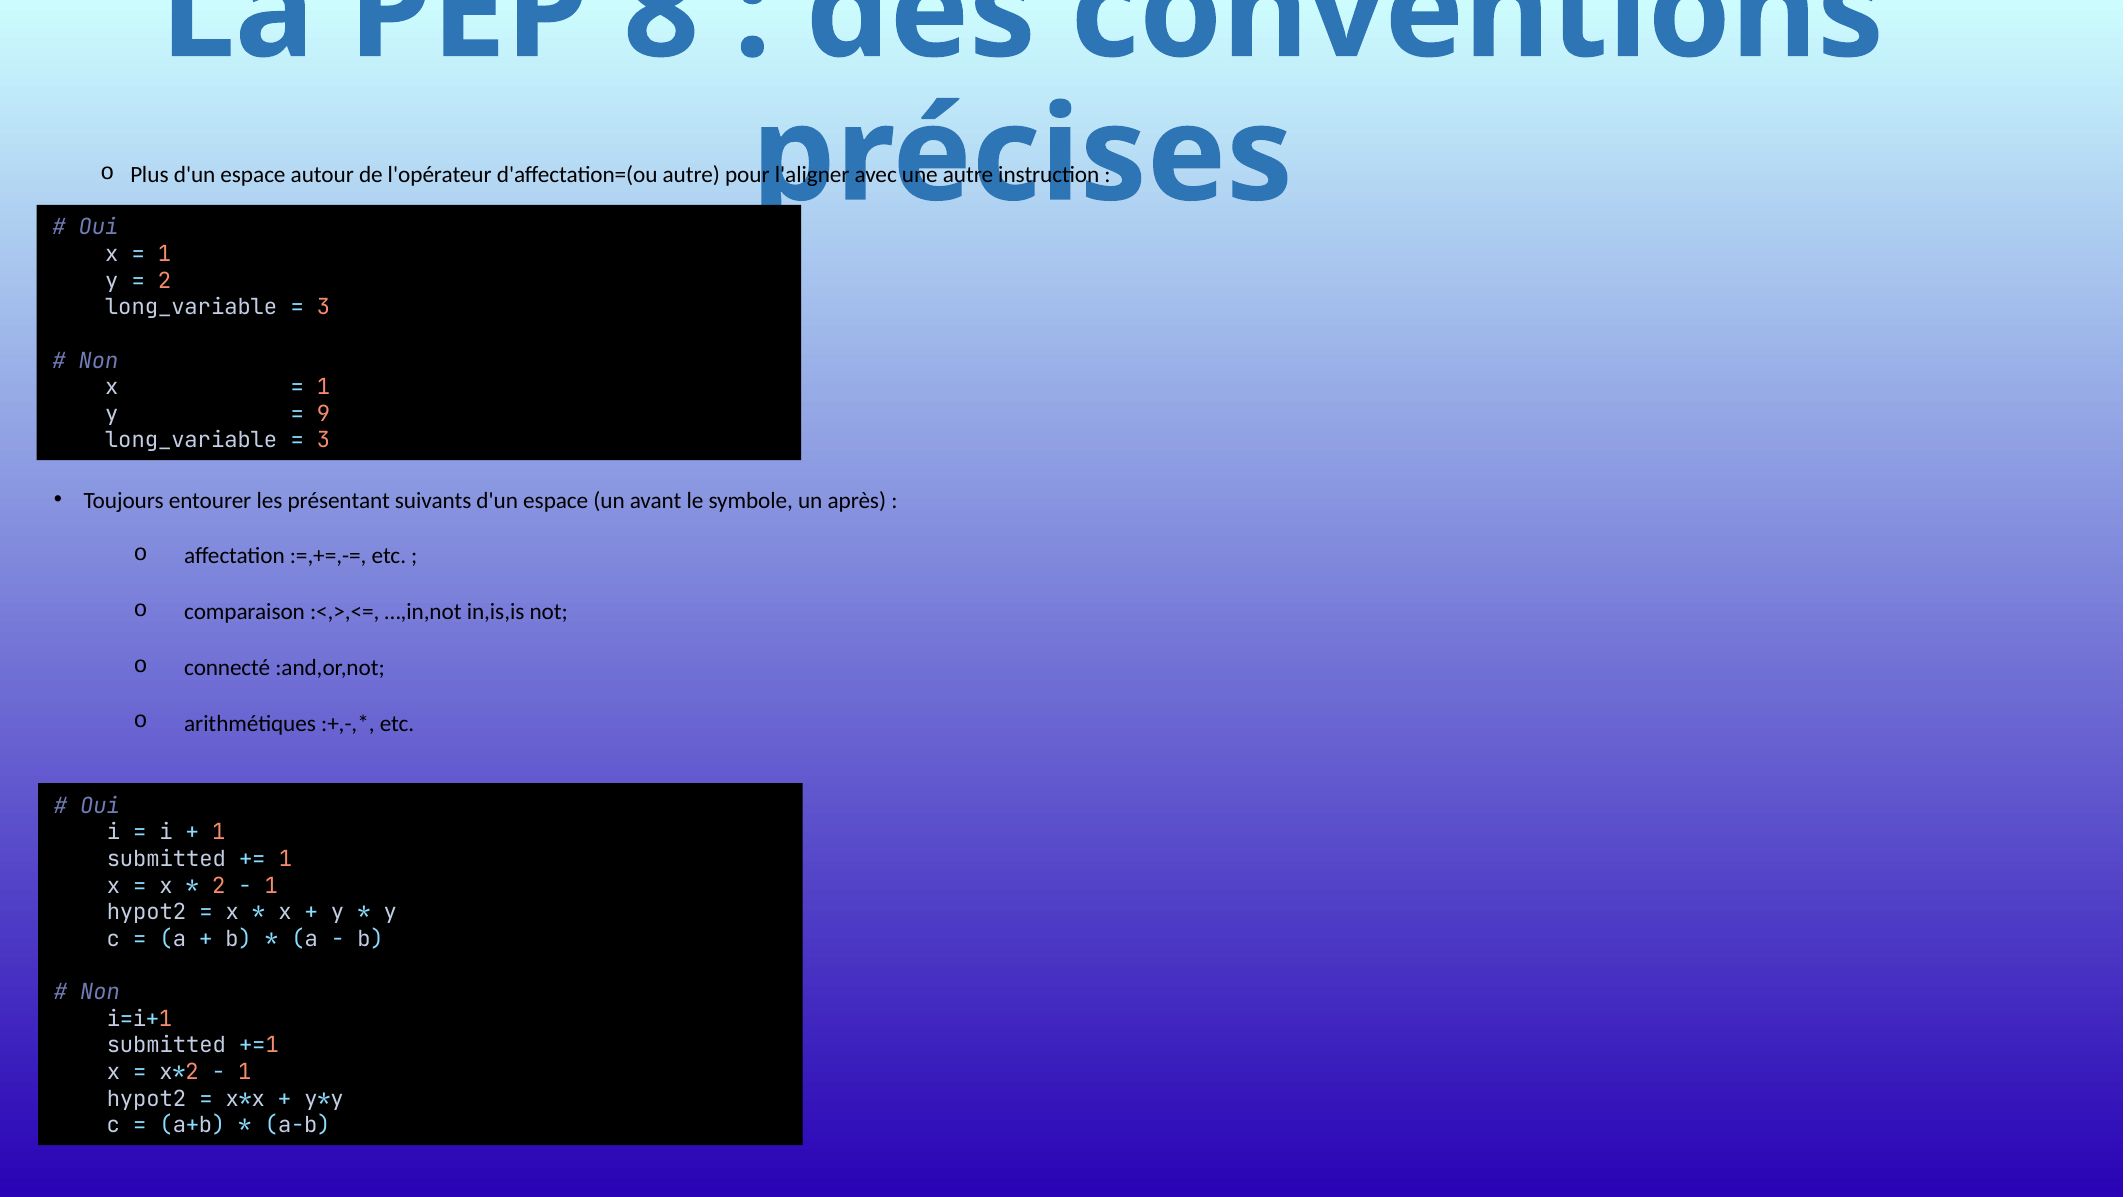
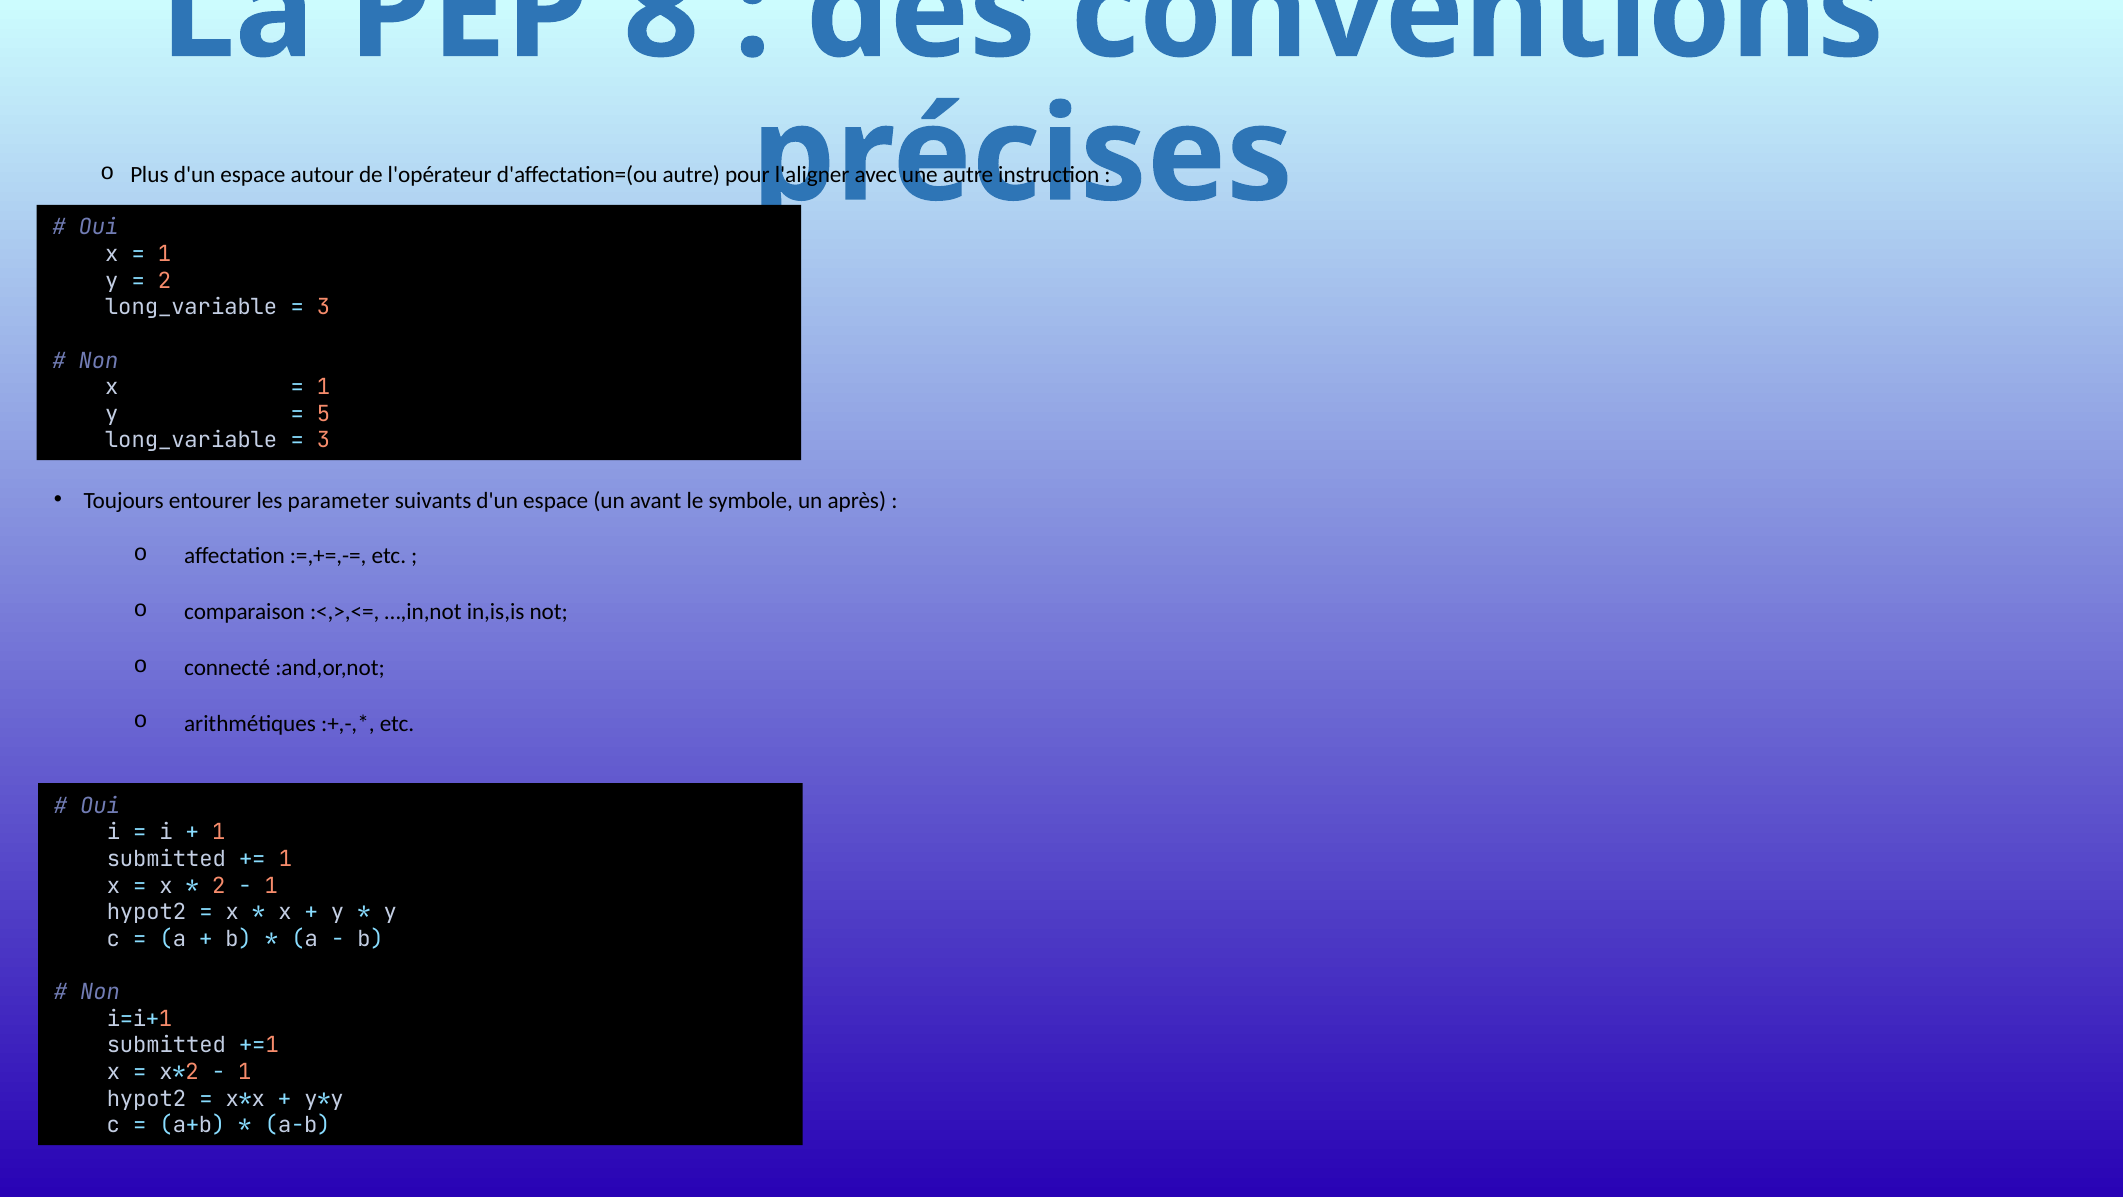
9: 9 -> 5
présentant: présentant -> parameter
